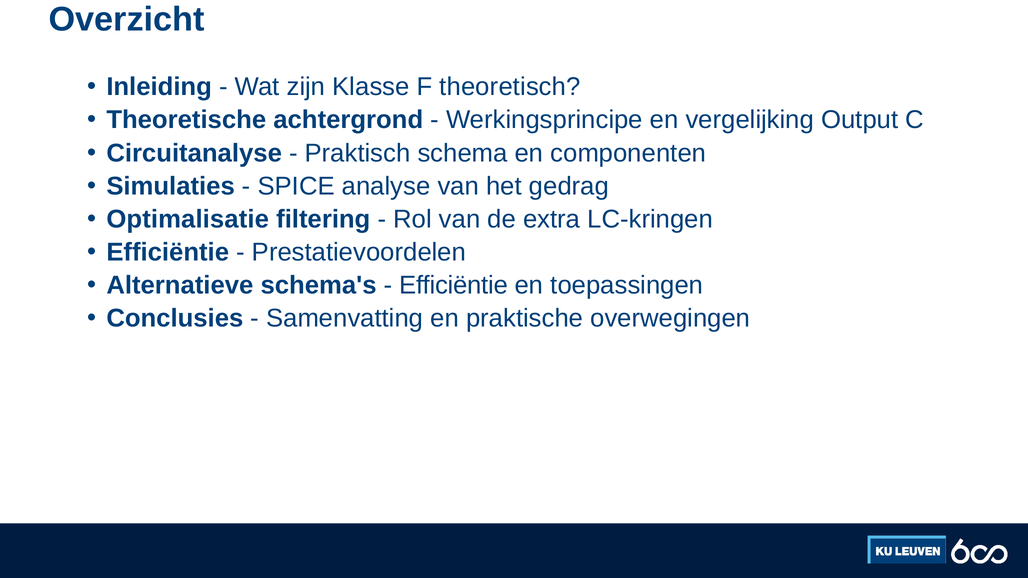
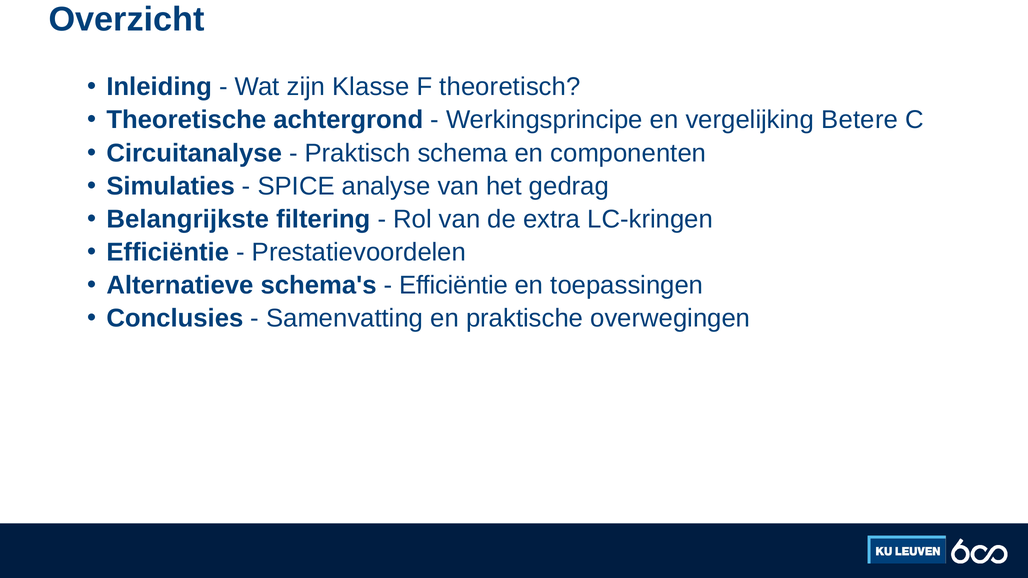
Output: Output -> Betere
Optimalisatie: Optimalisatie -> Belangrijkste
